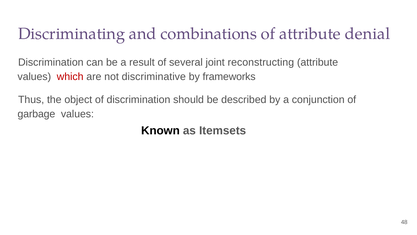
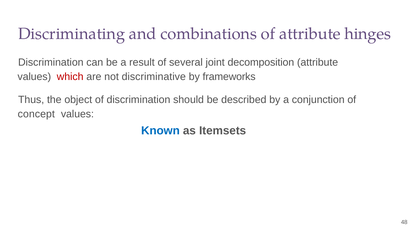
denial: denial -> hinges
reconstructing: reconstructing -> decomposition
garbage: garbage -> concept
Known colour: black -> blue
